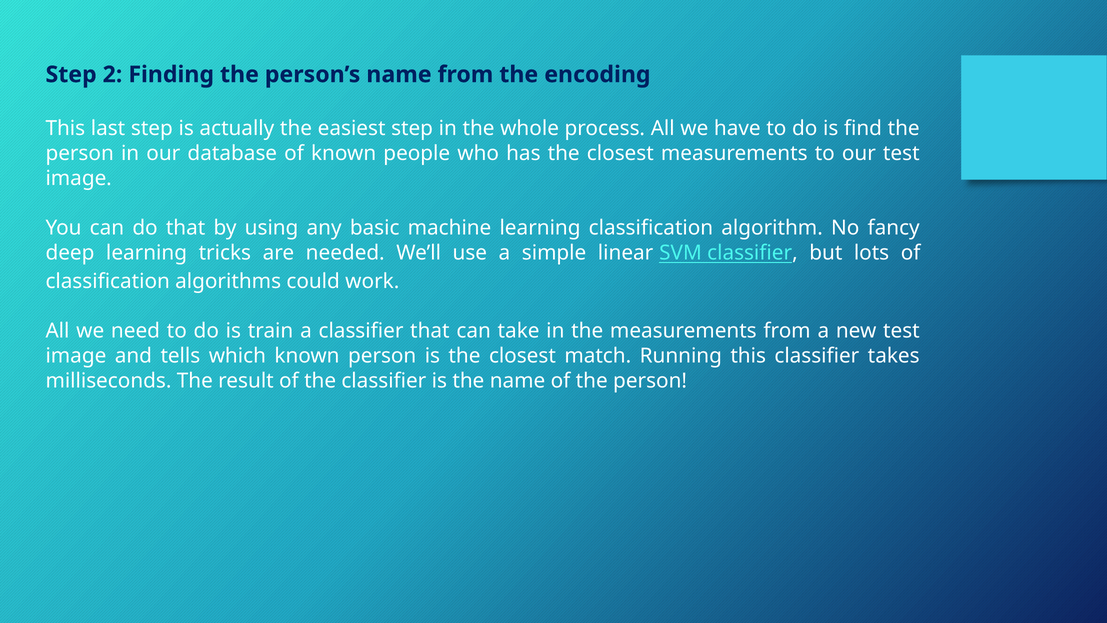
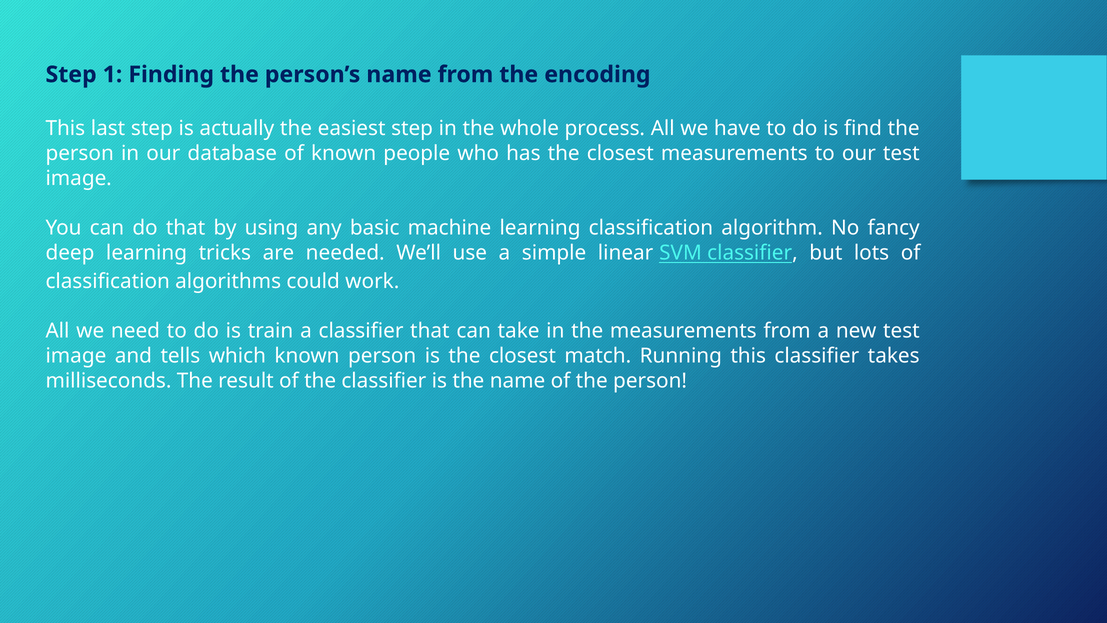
2: 2 -> 1
